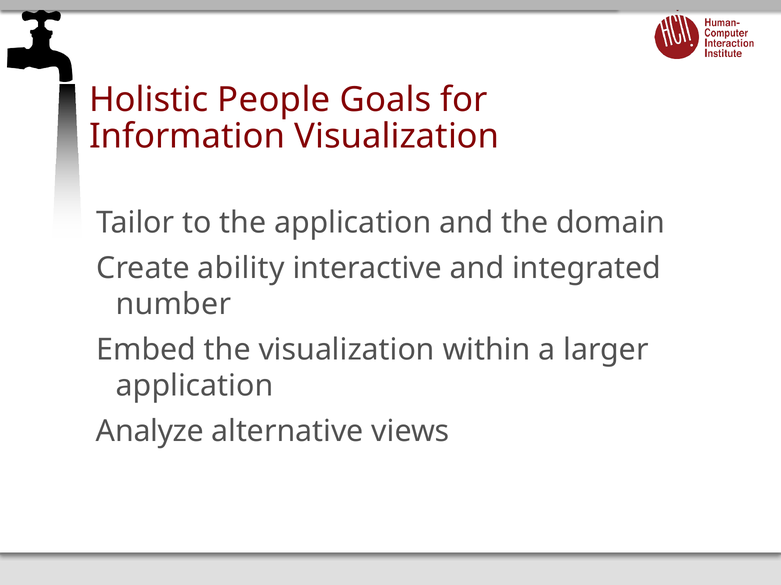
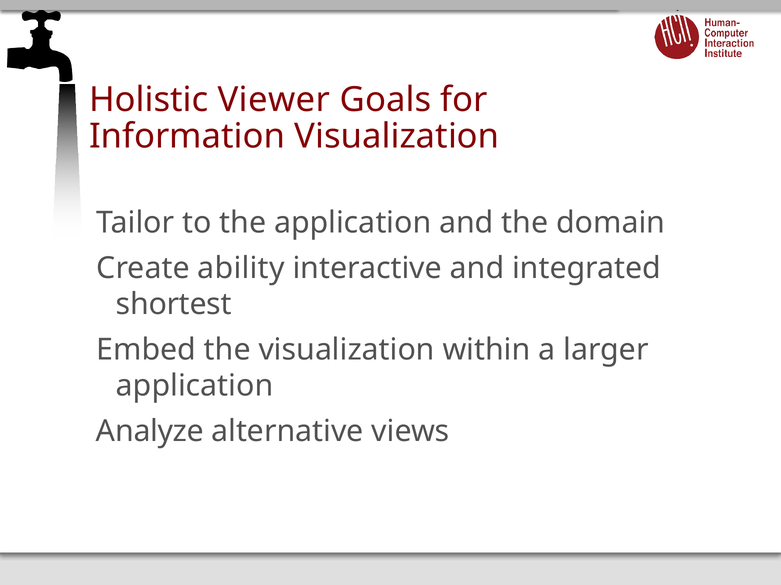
People: People -> Viewer
number: number -> shortest
